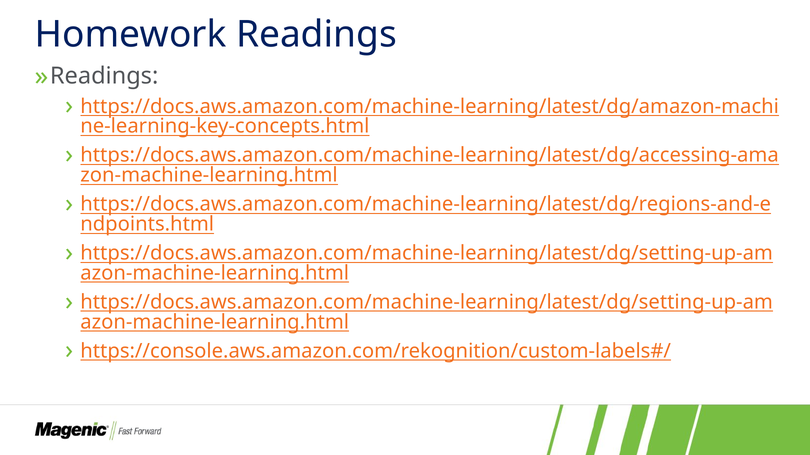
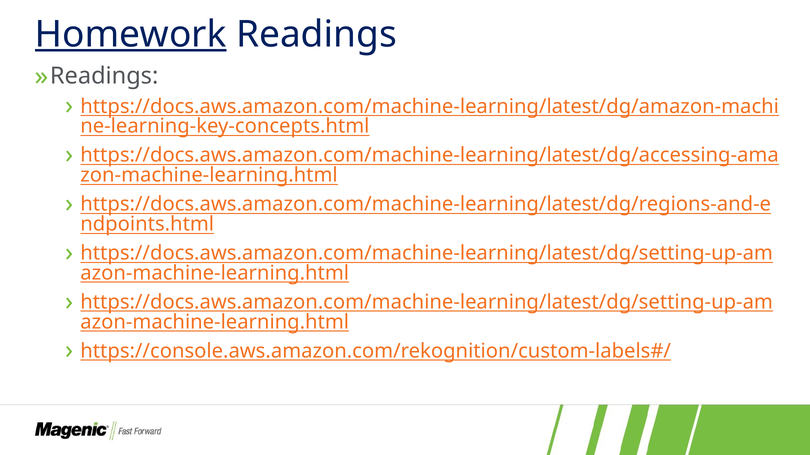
Homework underline: none -> present
